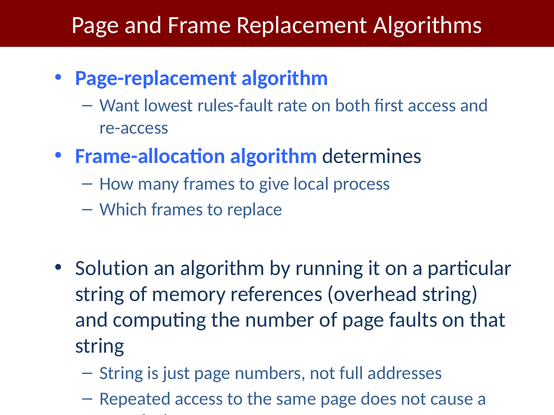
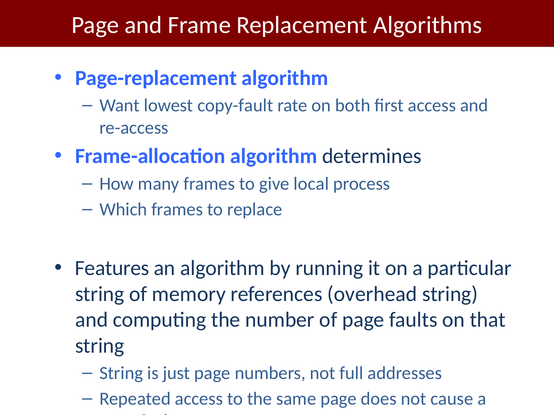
rules-fault: rules-fault -> copy-fault
Solution: Solution -> Features
